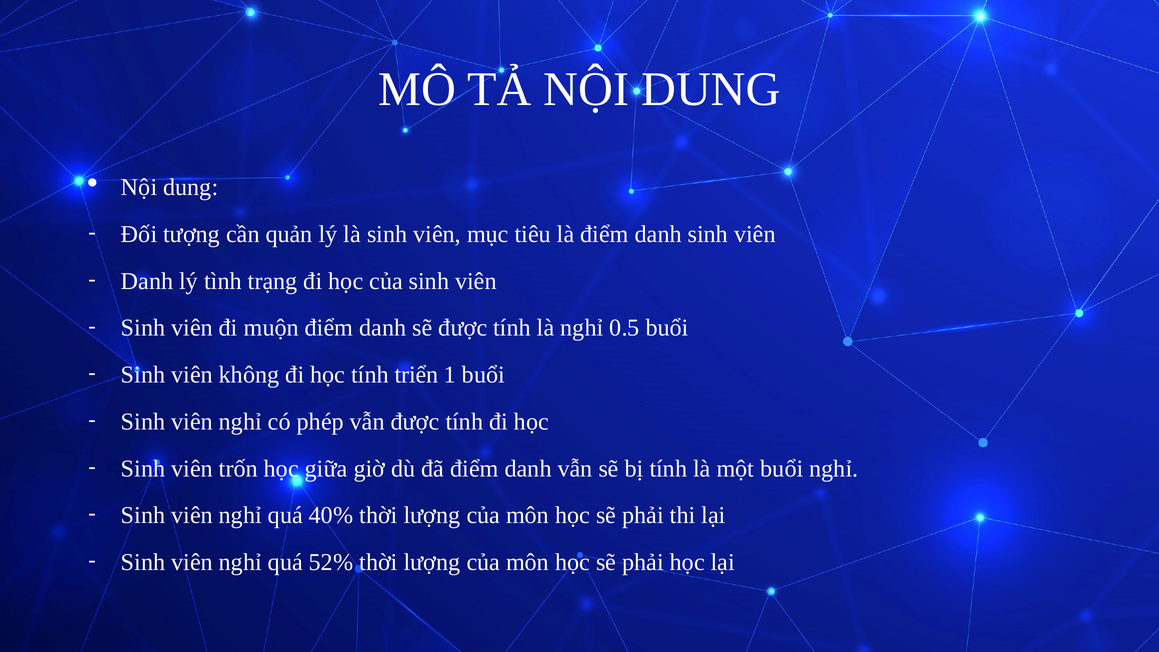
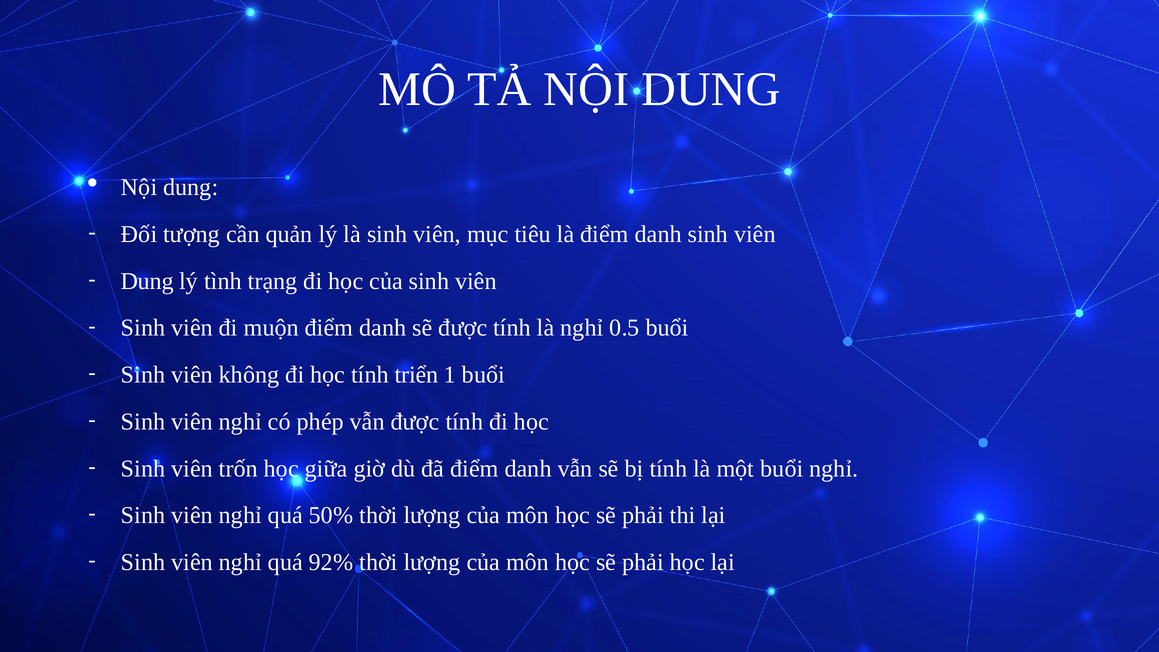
Danh at (147, 281): Danh -> Dung
40%: 40% -> 50%
52%: 52% -> 92%
